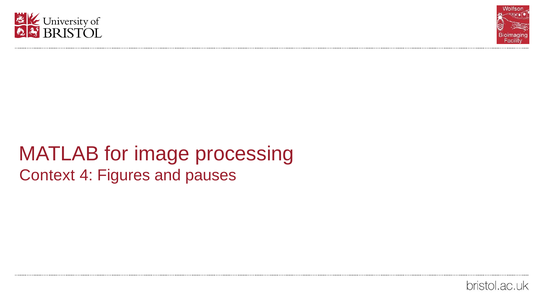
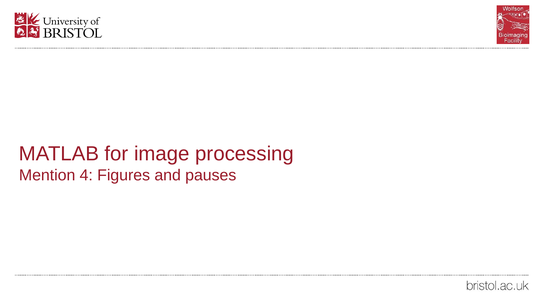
Context: Context -> Mention
